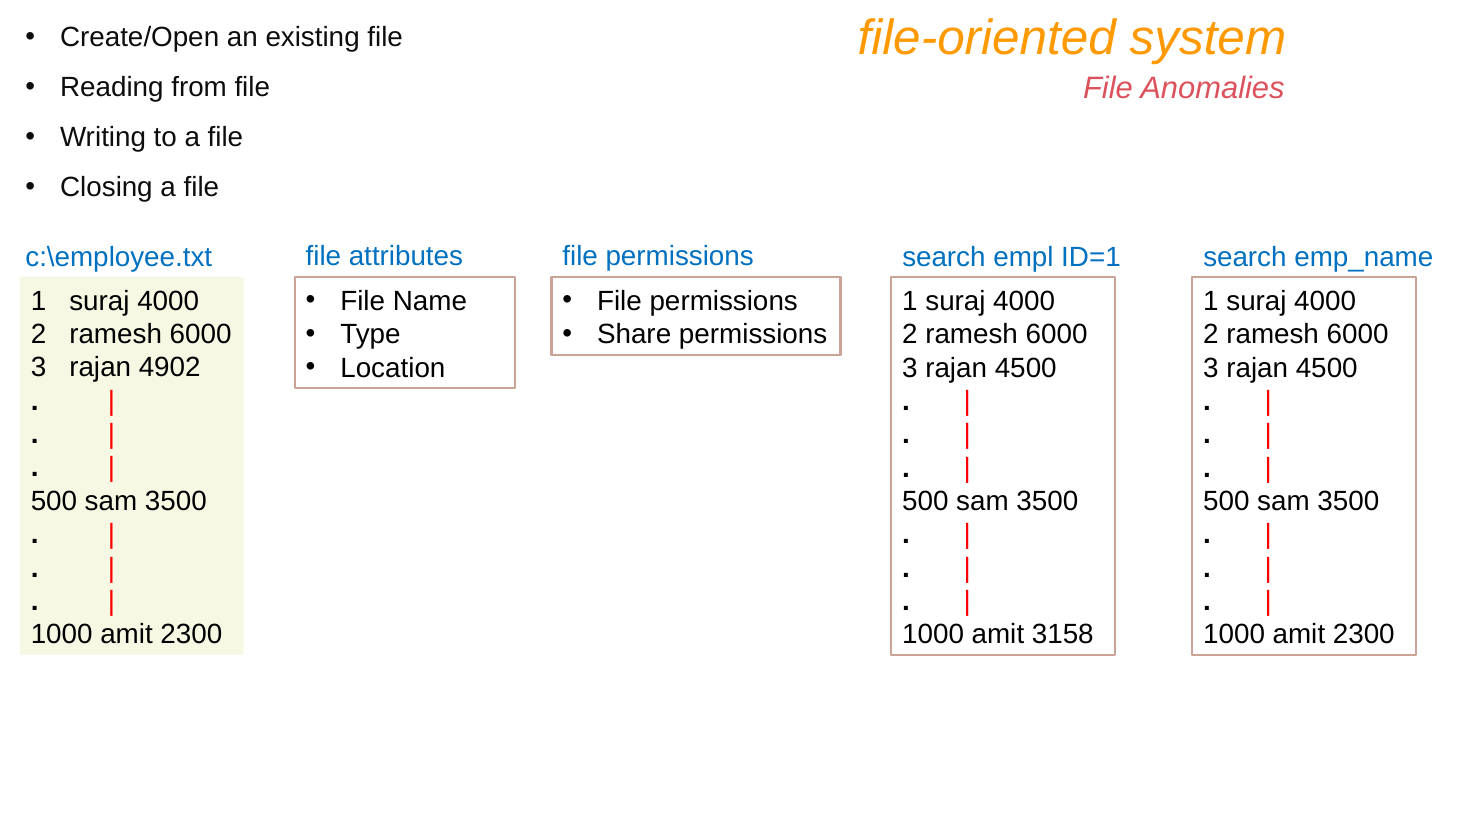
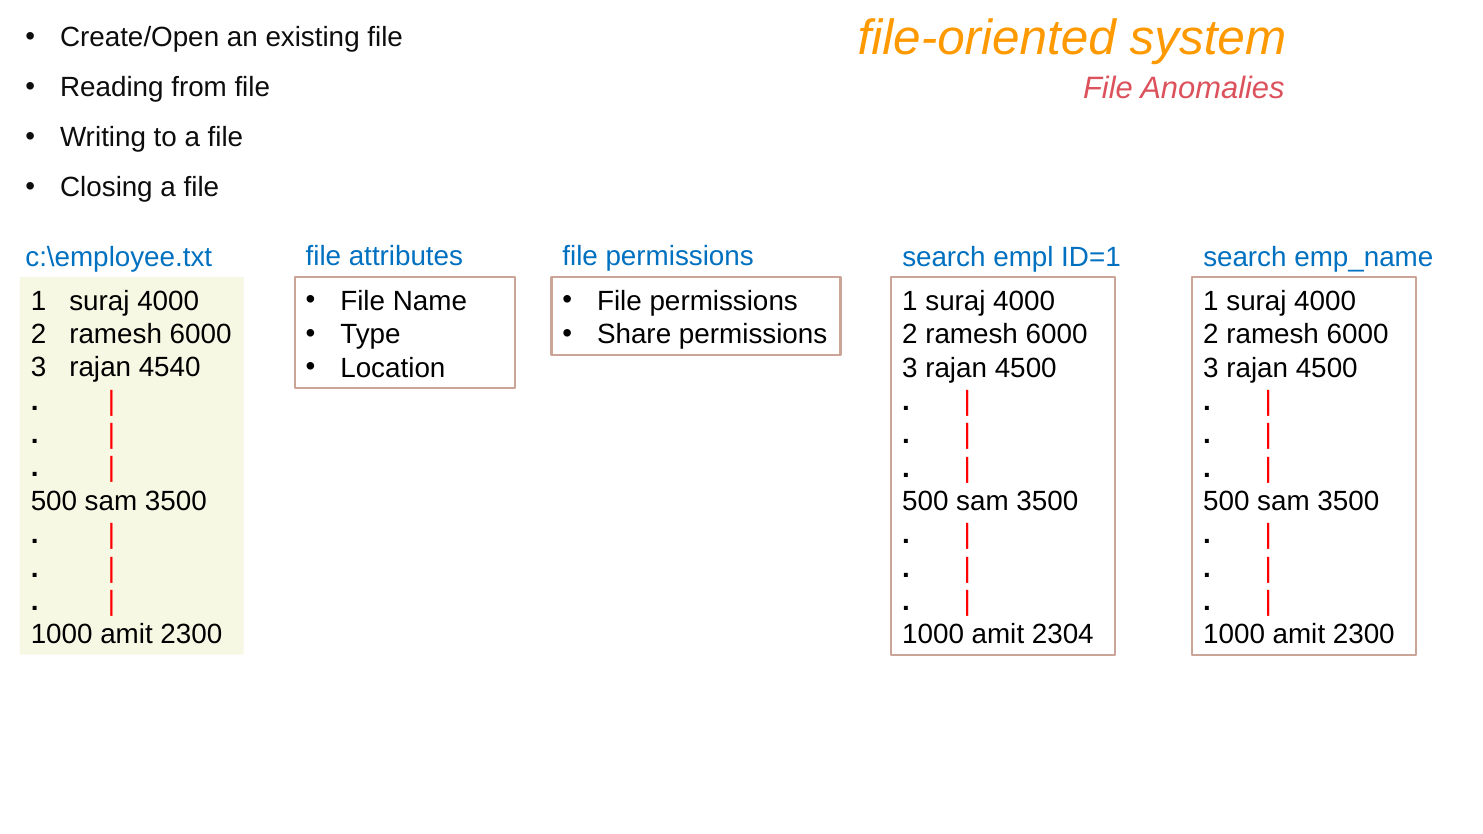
4902: 4902 -> 4540
3158: 3158 -> 2304
